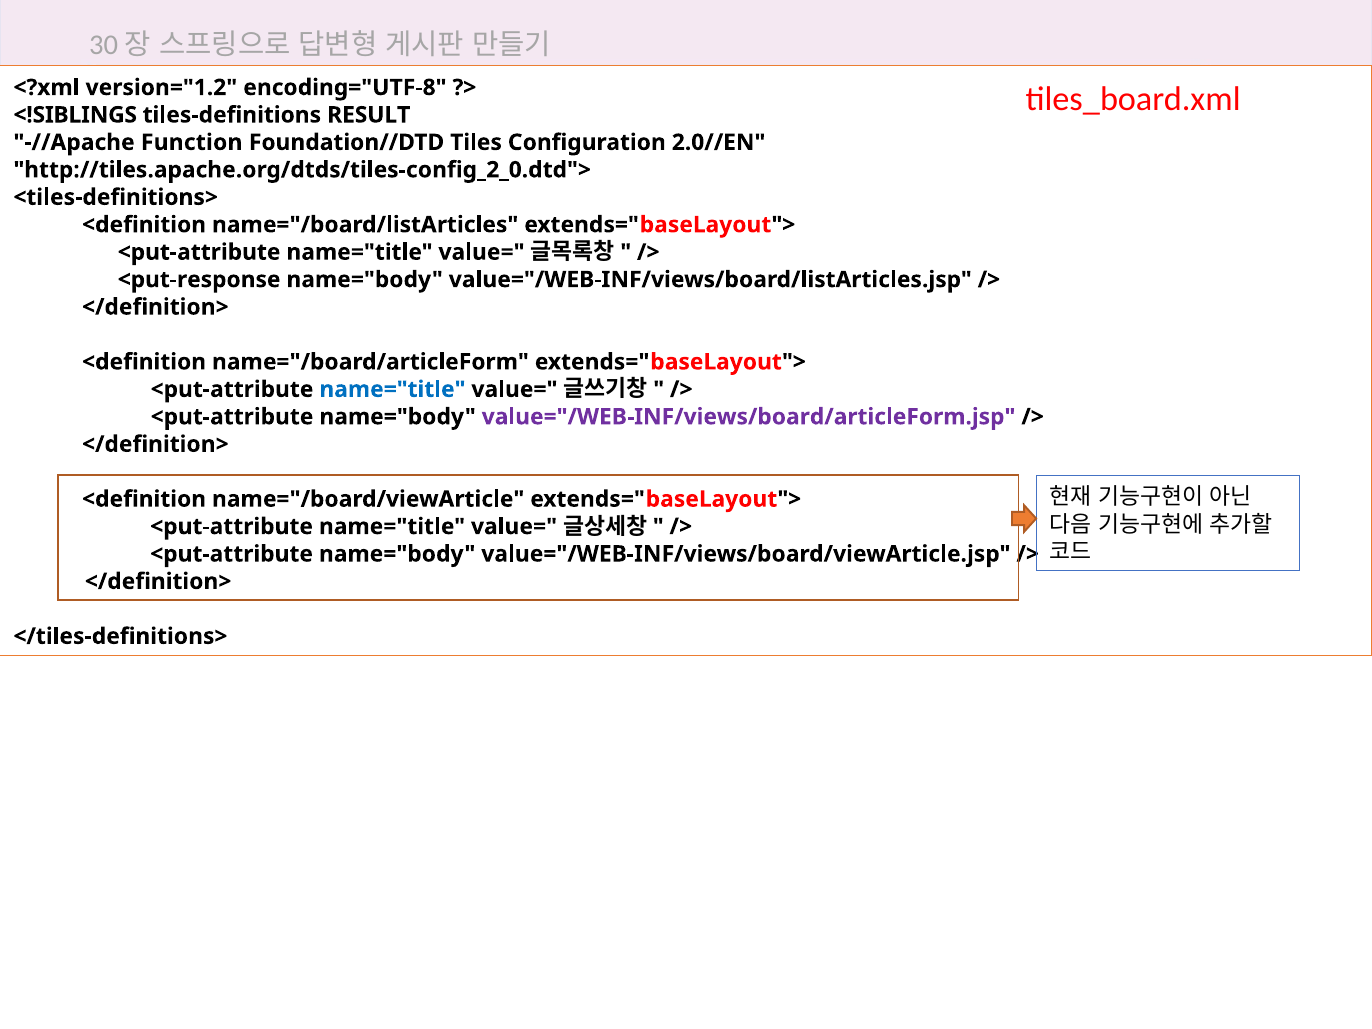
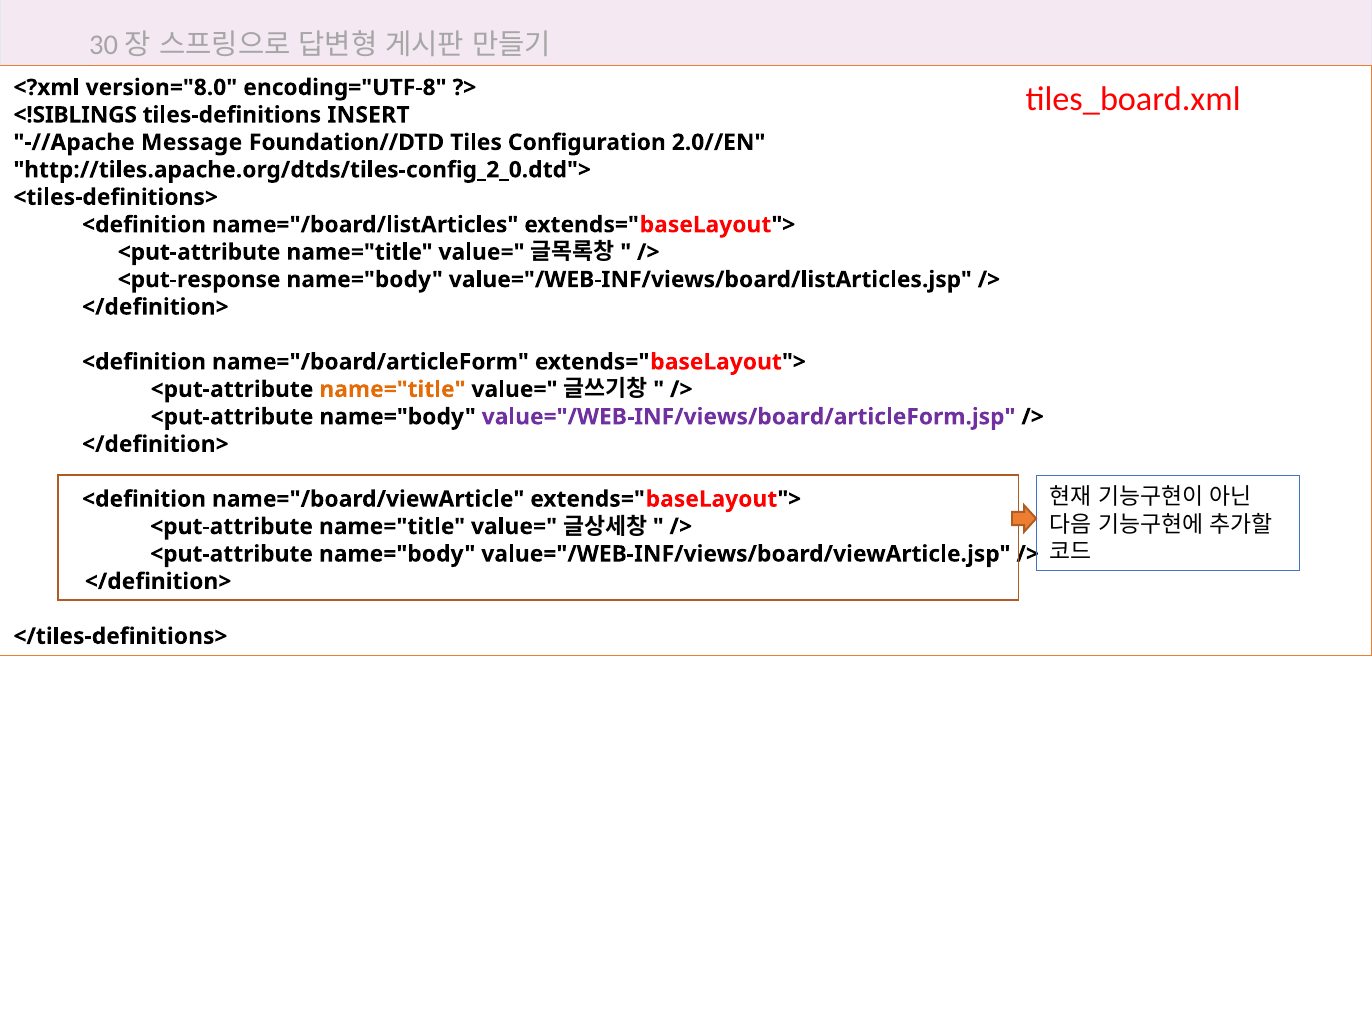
version="1.2: version="1.2 -> version="8.0
RESULT: RESULT -> INSERT
Function: Function -> Message
name="title at (392, 389) colour: blue -> orange
